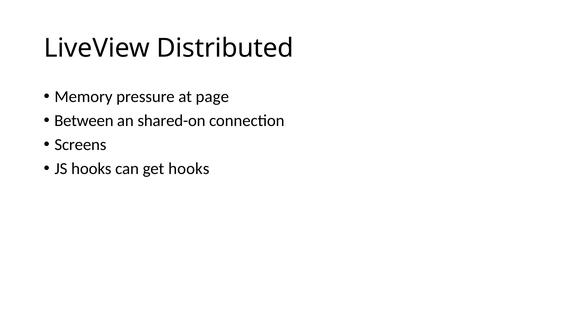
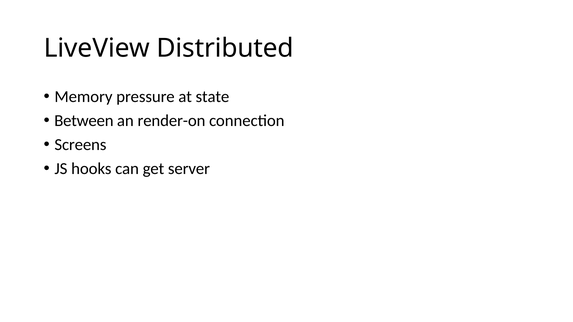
page: page -> state
shared-on: shared-on -> render-on
get hooks: hooks -> server
